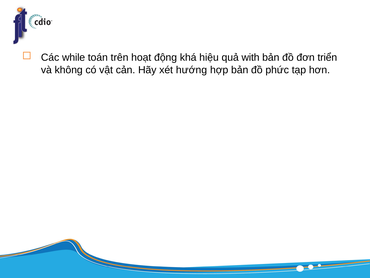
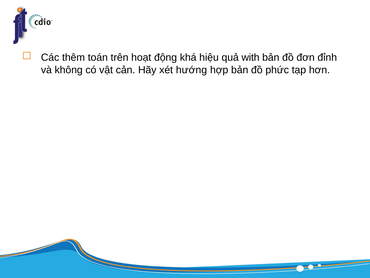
while: while -> thêm
triển: triển -> đỉnh
